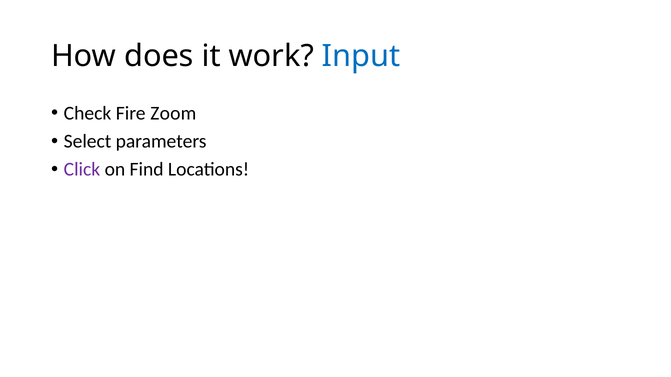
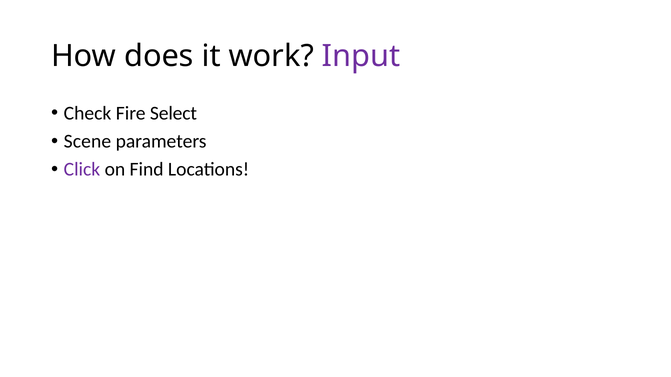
Input colour: blue -> purple
Zoom: Zoom -> Select
Select: Select -> Scene
